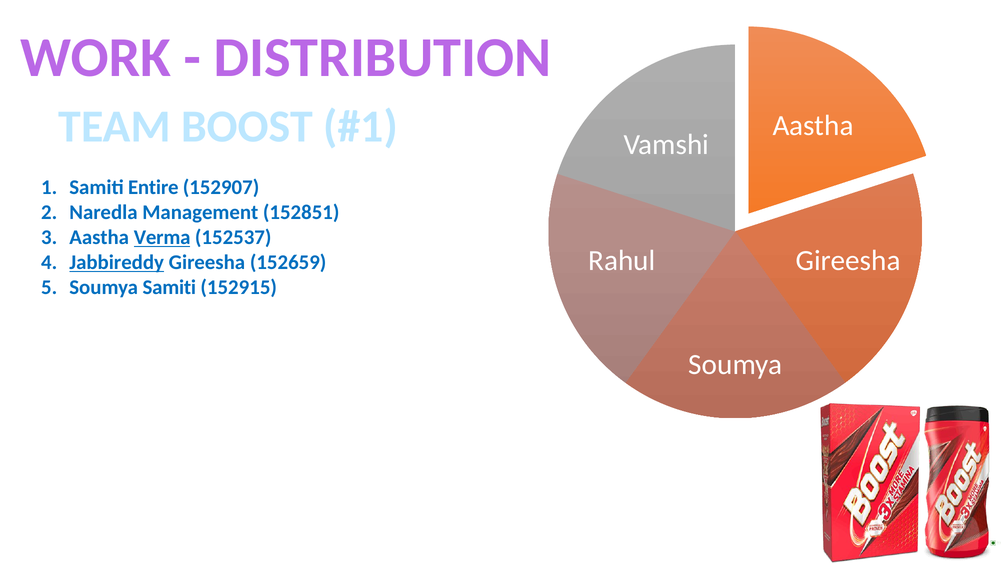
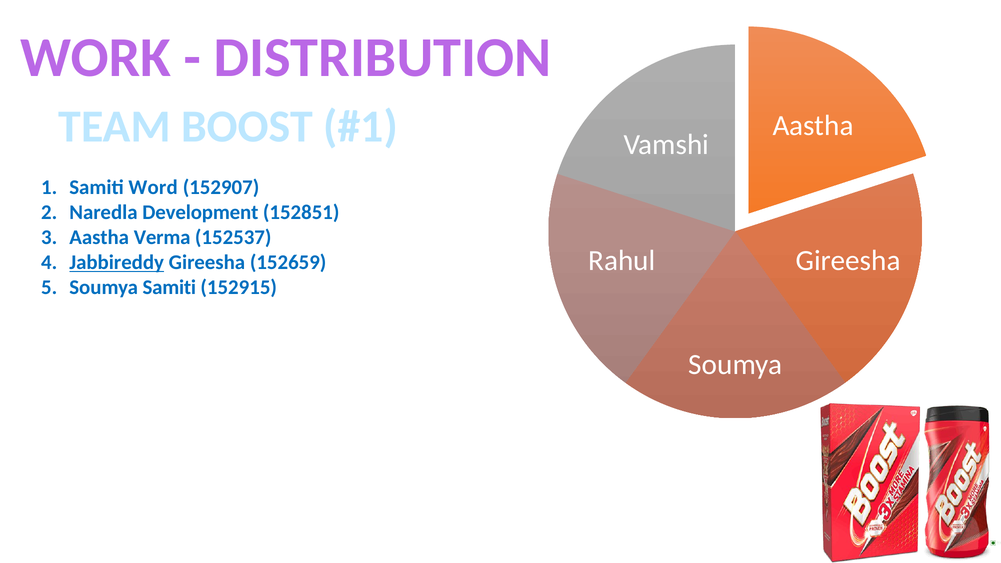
Entire: Entire -> Word
Management: Management -> Development
Verma underline: present -> none
